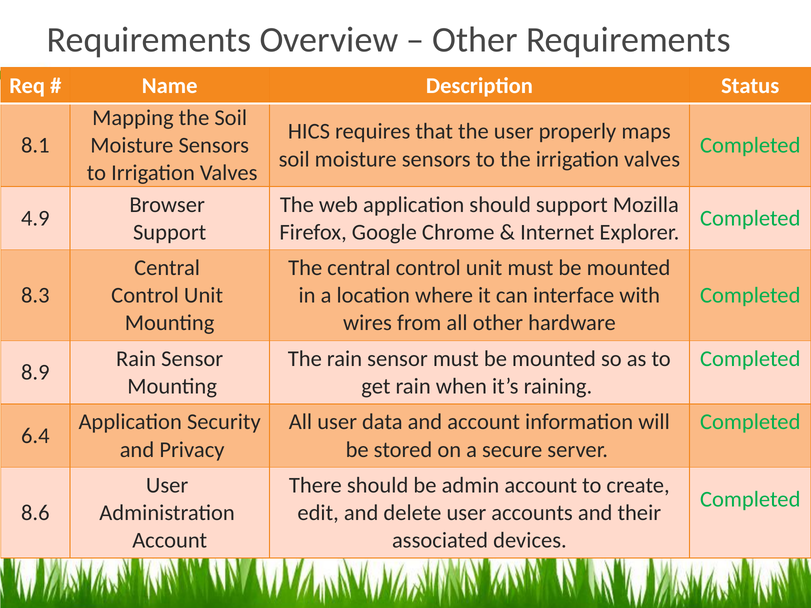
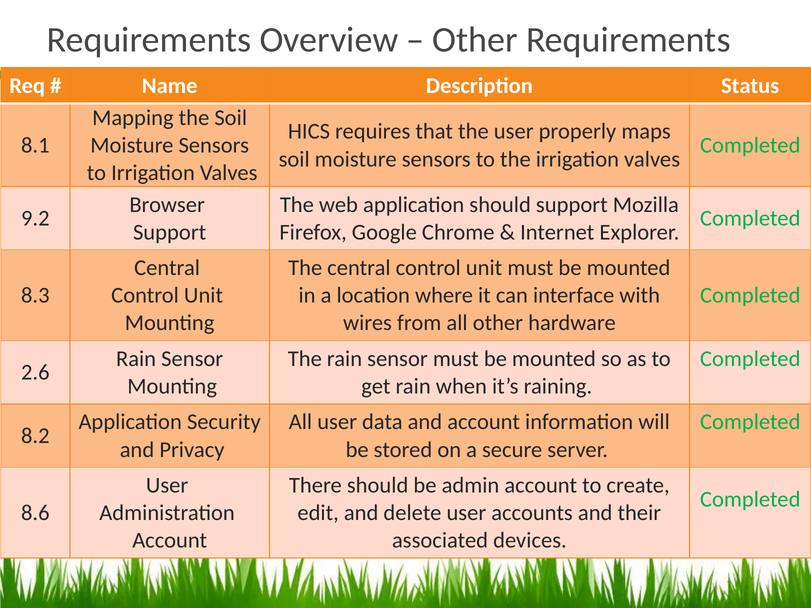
4.9: 4.9 -> 9.2
8.9: 8.9 -> 2.6
6.4: 6.4 -> 8.2
